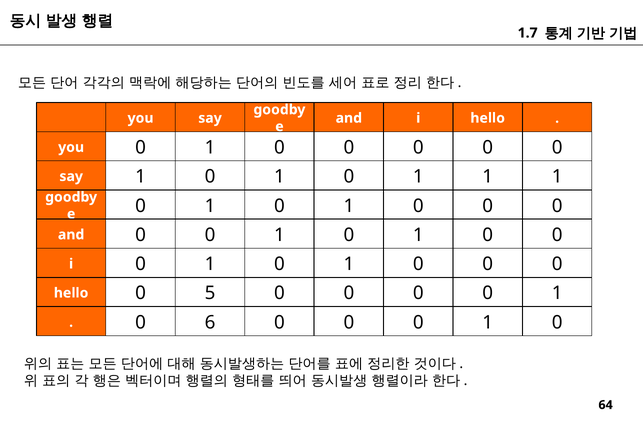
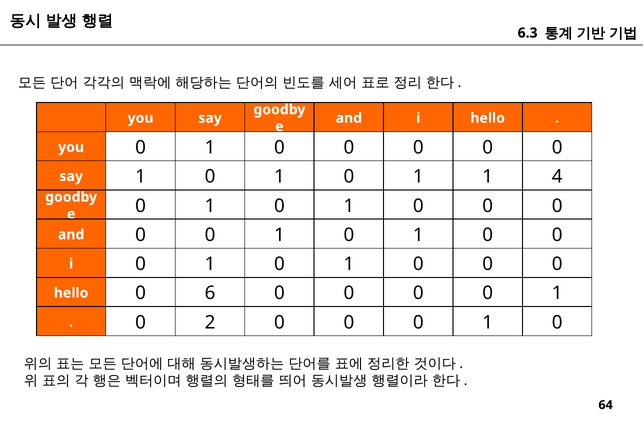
1.7: 1.7 -> 6.3
1 1 1: 1 -> 4
5: 5 -> 6
6: 6 -> 2
